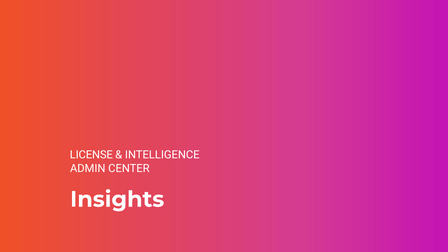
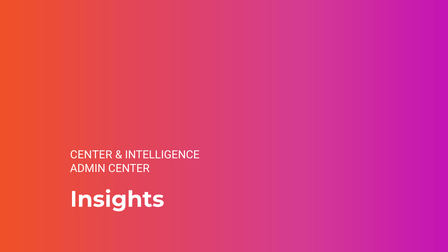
LICENSE at (91, 155): LICENSE -> CENTER
